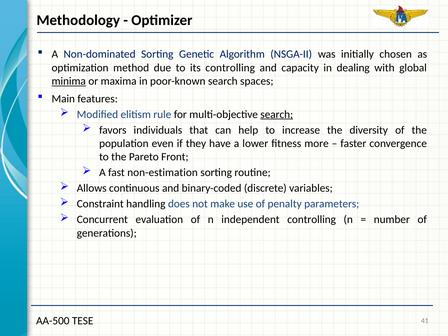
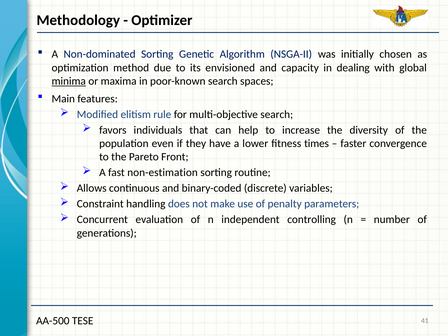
its controlling: controlling -> envisioned
search at (277, 114) underline: present -> none
more: more -> times
